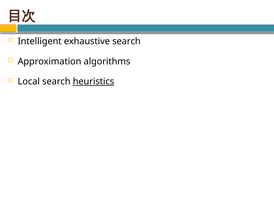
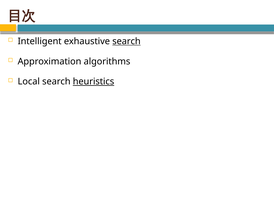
search at (126, 41) underline: none -> present
